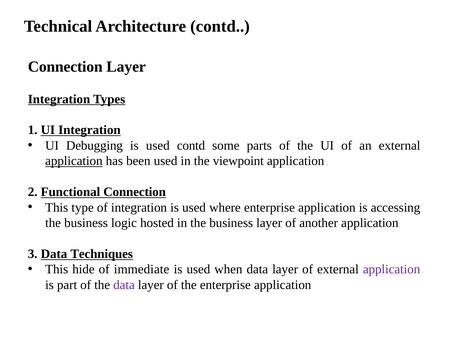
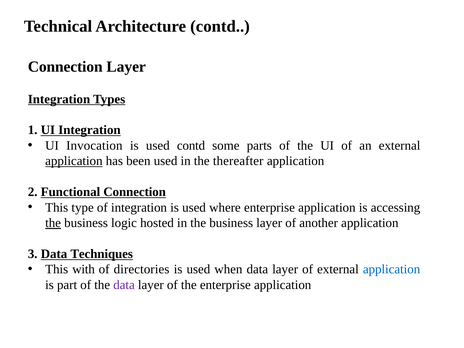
Debugging: Debugging -> Invocation
viewpoint: viewpoint -> thereafter
the at (53, 223) underline: none -> present
hide: hide -> with
immediate: immediate -> directories
application at (392, 269) colour: purple -> blue
